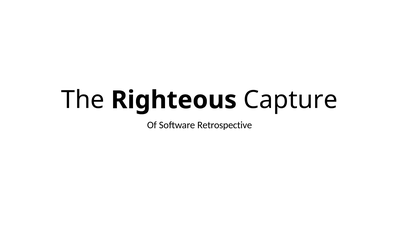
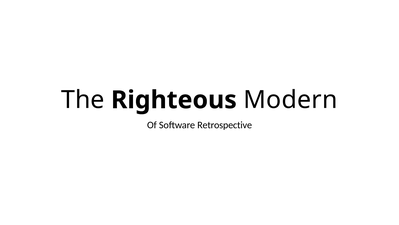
Capture: Capture -> Modern
